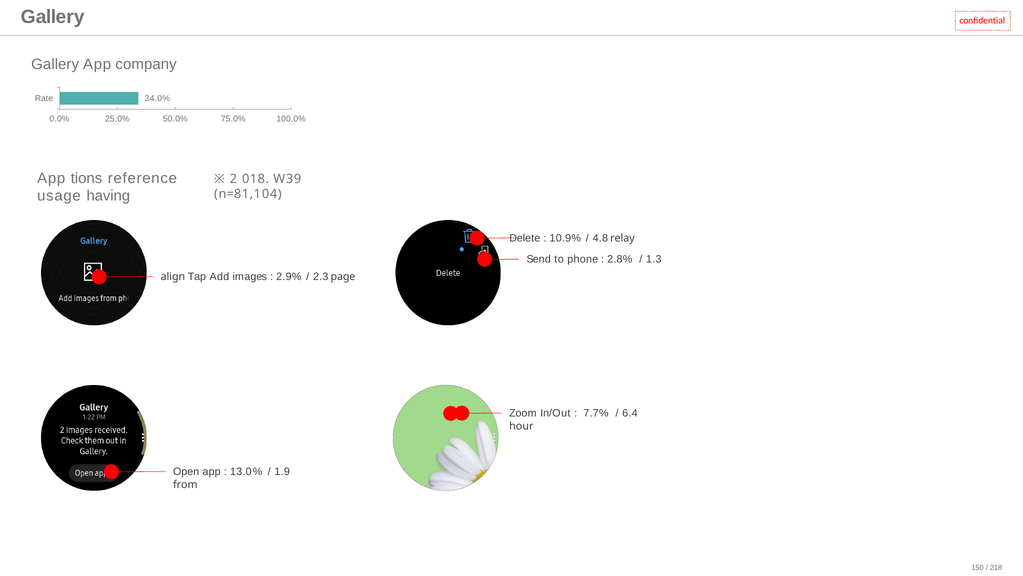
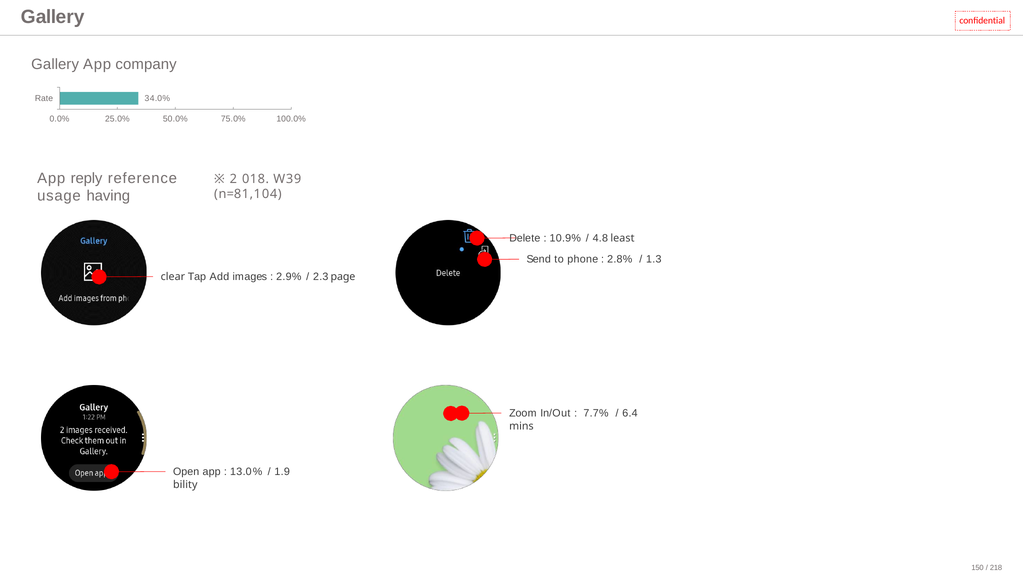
tions: tions -> reply
relay: relay -> least
align: align -> clear
hour: hour -> mins
from: from -> bility
